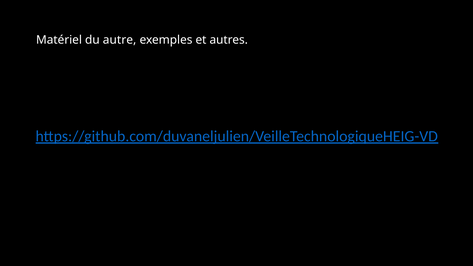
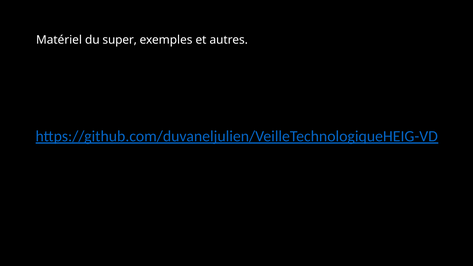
autre: autre -> super
